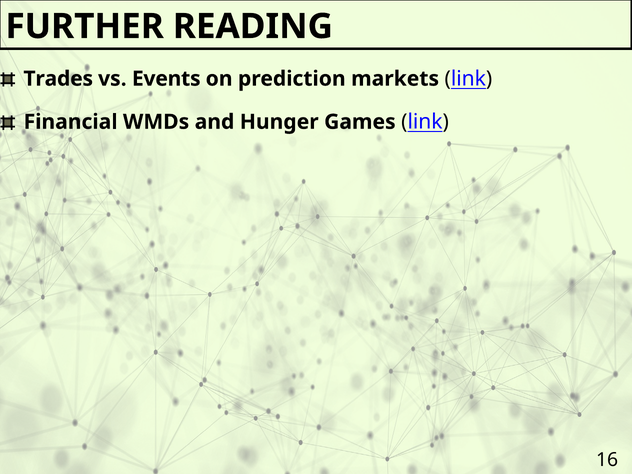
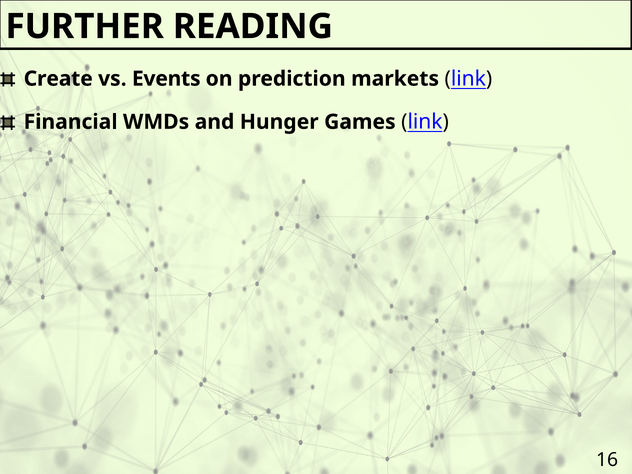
Trades: Trades -> Create
